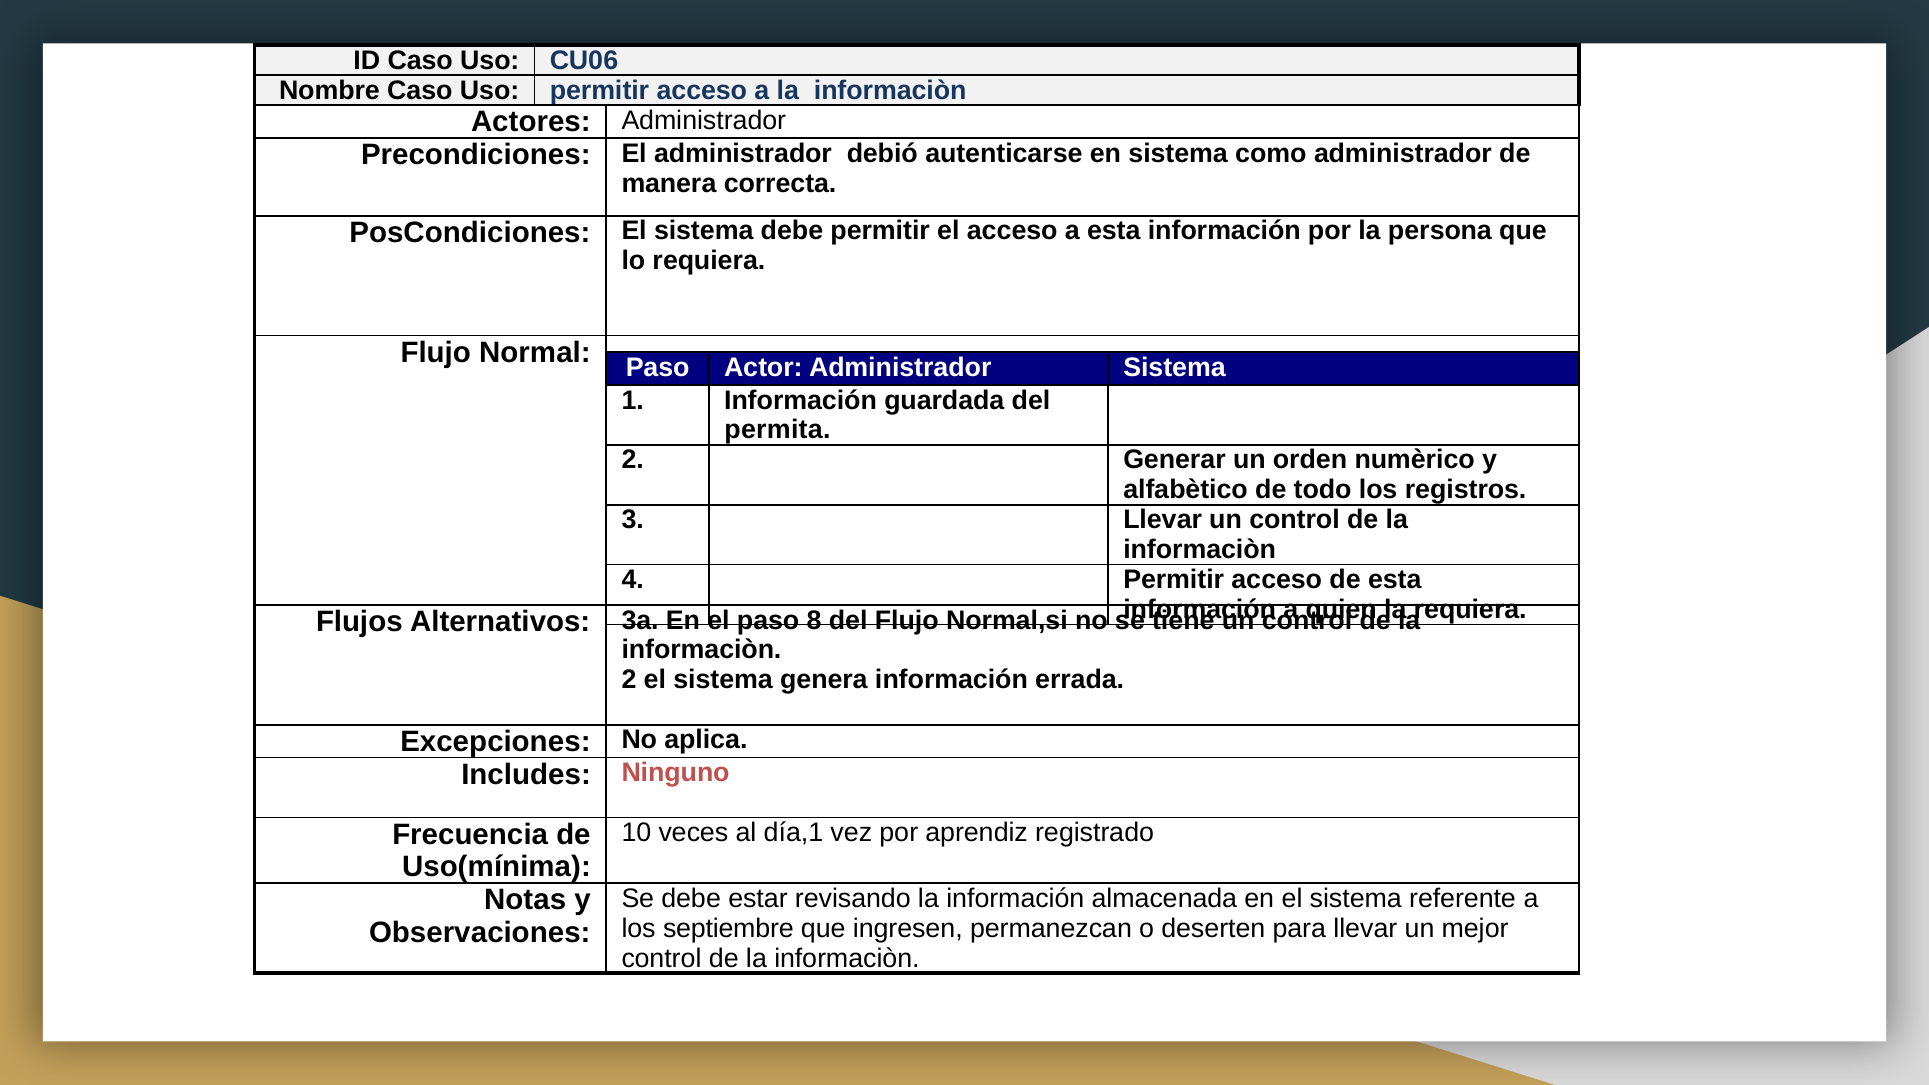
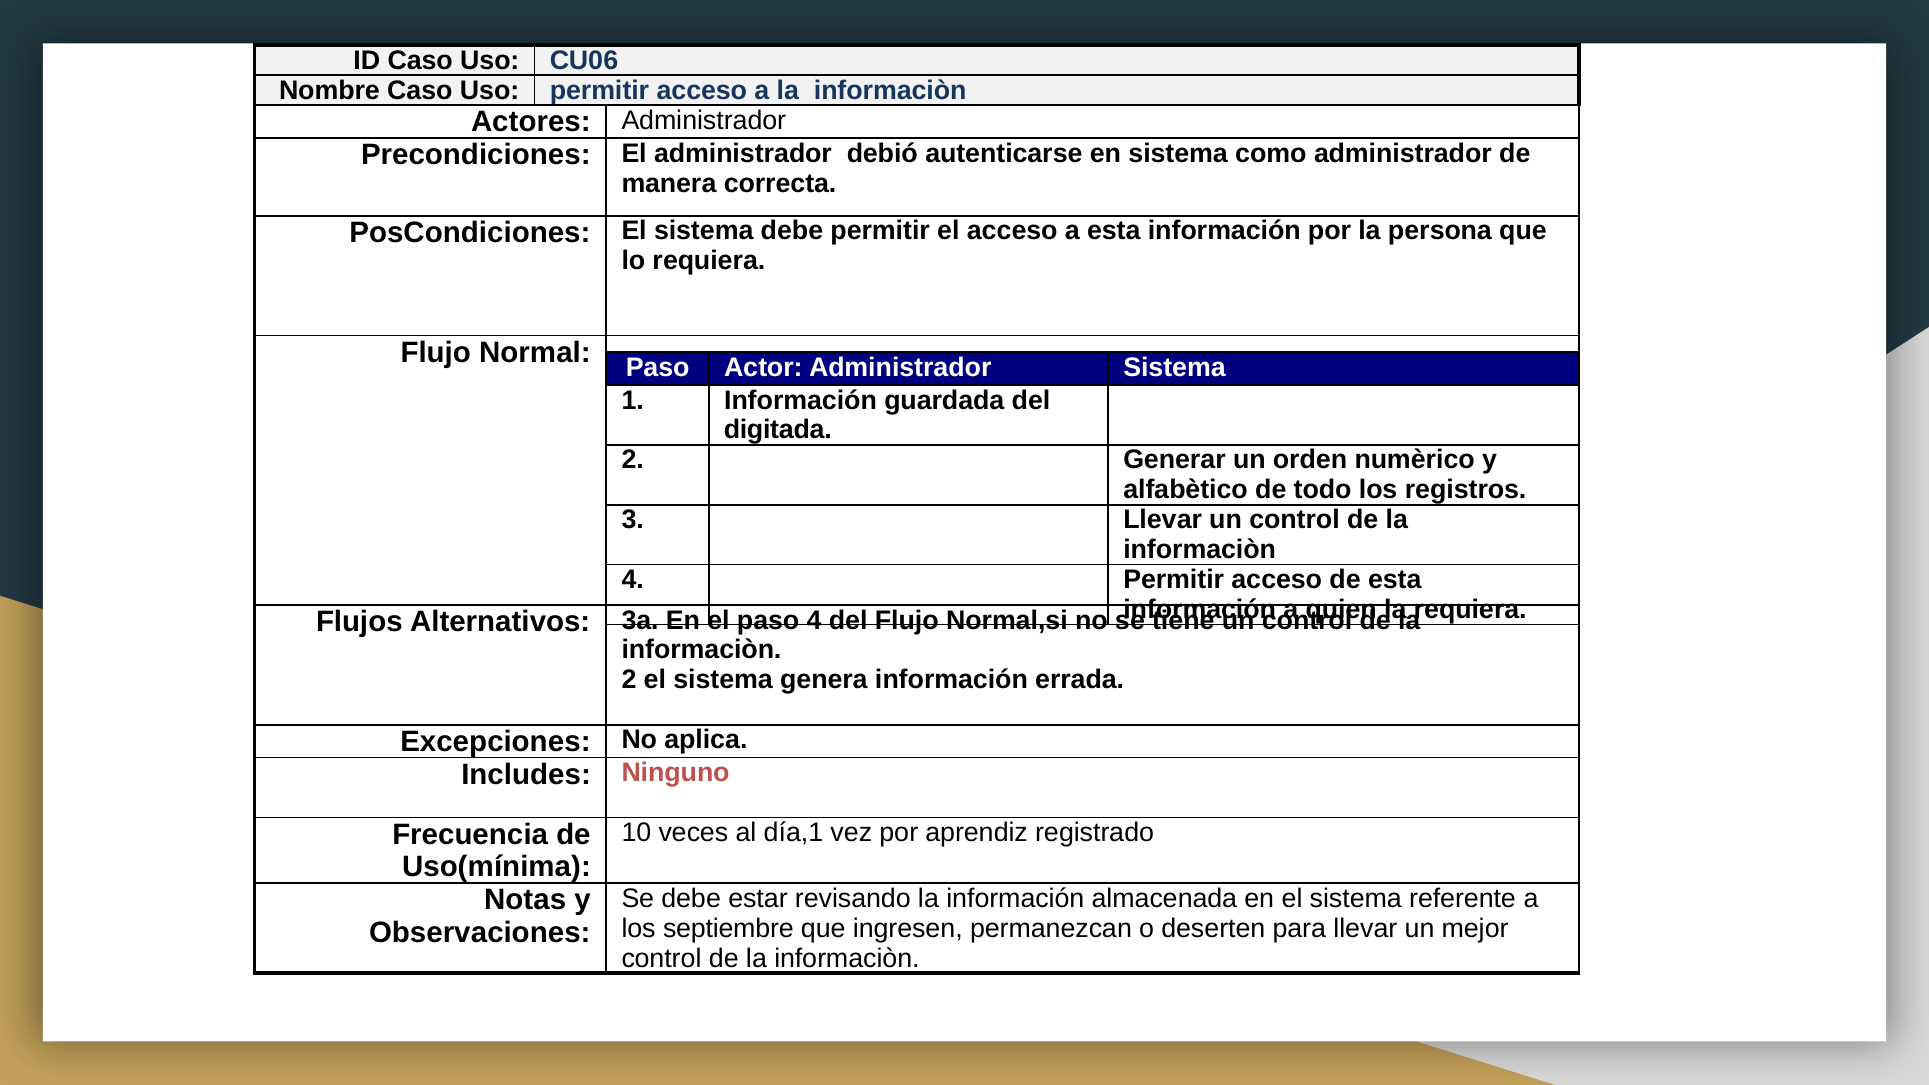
permita: permita -> digitada
paso 8: 8 -> 4
